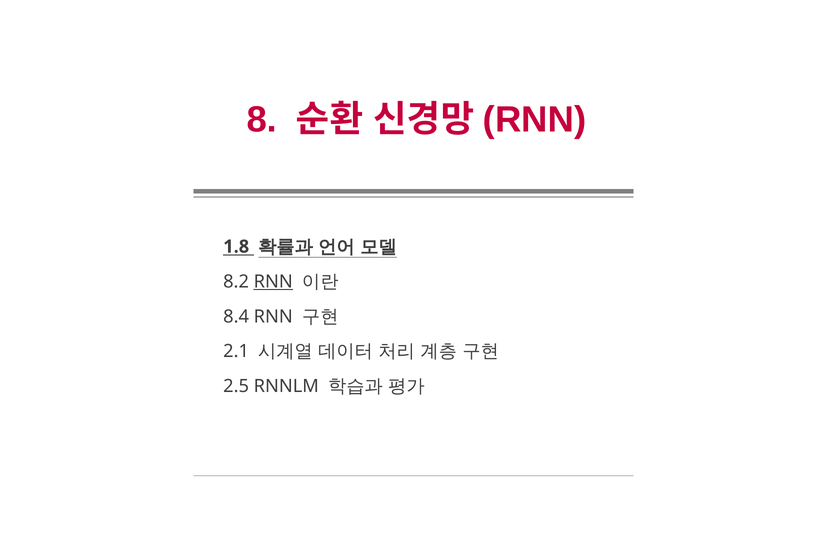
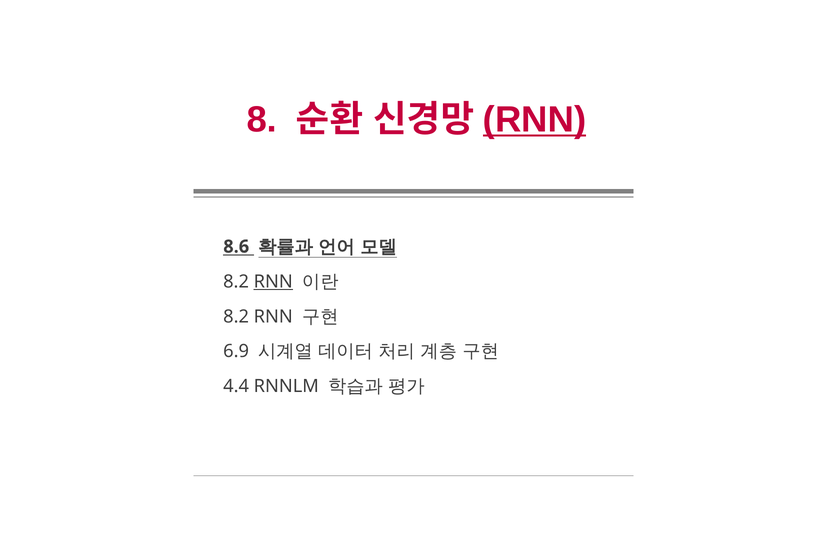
RNN at (535, 120) underline: none -> present
1.8: 1.8 -> 8.6
8.4 at (236, 316): 8.4 -> 8.2
2.1: 2.1 -> 6.9
2.5: 2.5 -> 4.4
